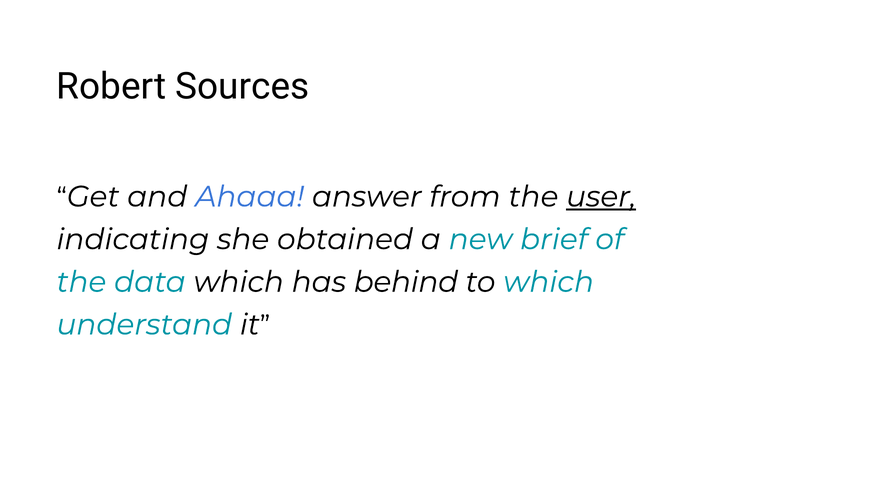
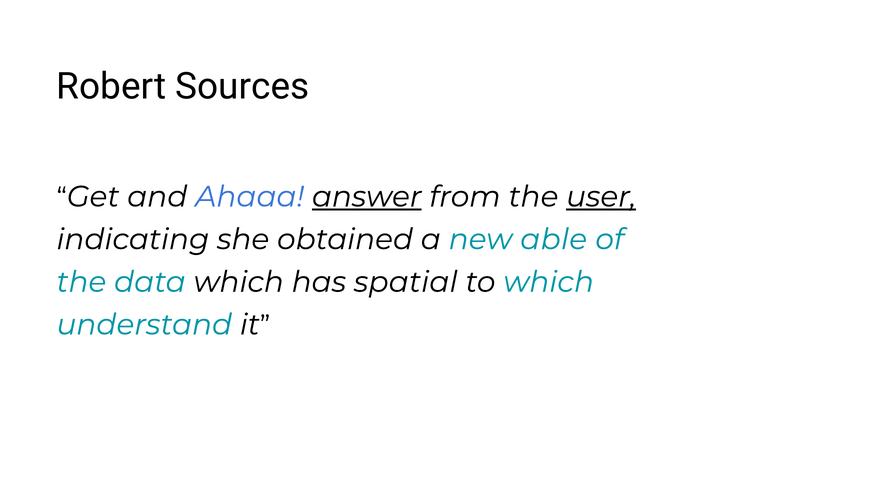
answer underline: none -> present
brief: brief -> able
behind: behind -> spatial
